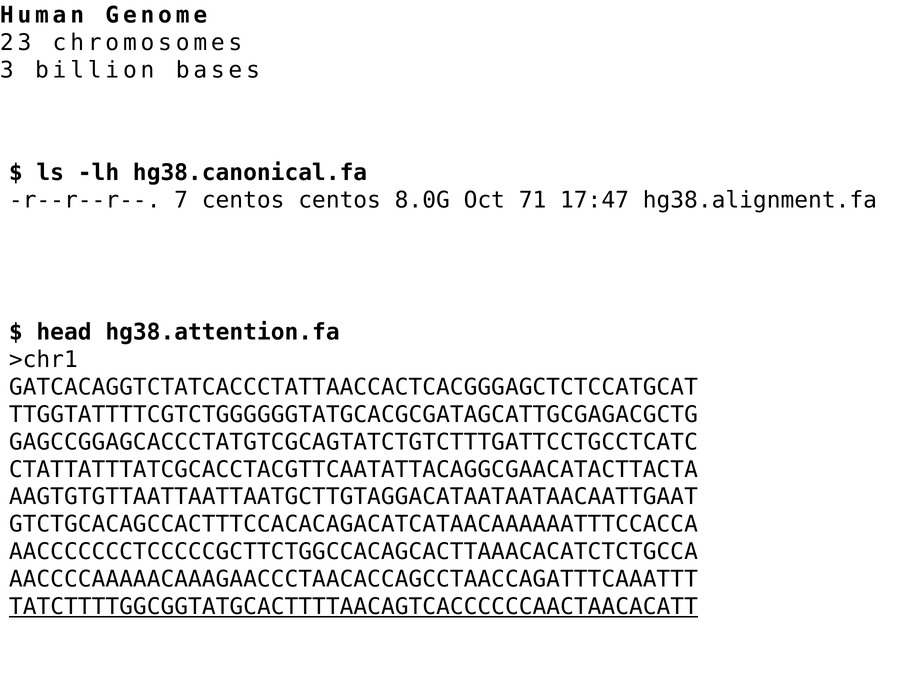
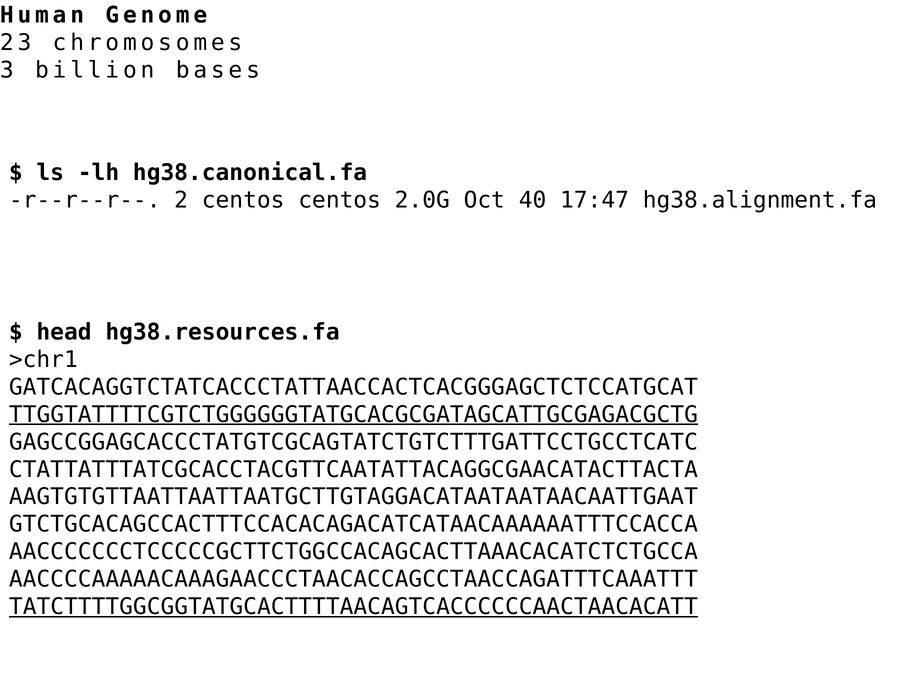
7: 7 -> 2
8.0G: 8.0G -> 2.0G
71: 71 -> 40
hg38.attention.fa: hg38.attention.fa -> hg38.resources.fa
TTGGTATTTTCGTCTGGGGGGTATGCACGCGATAGCATTGCGAGACGCTG underline: none -> present
